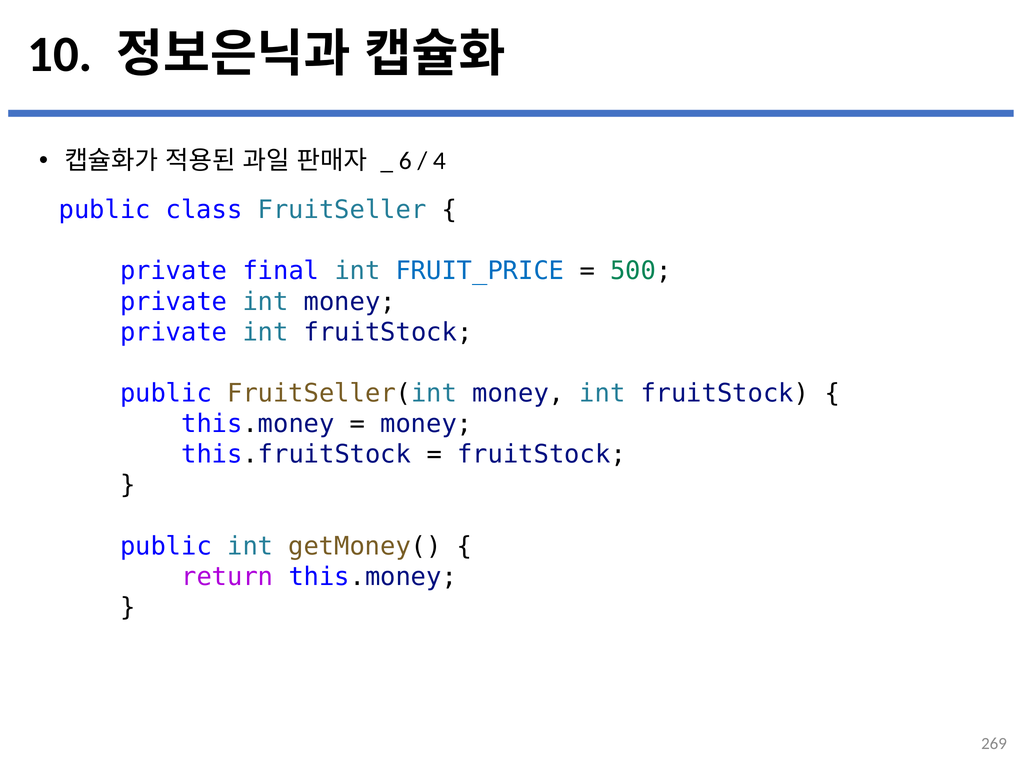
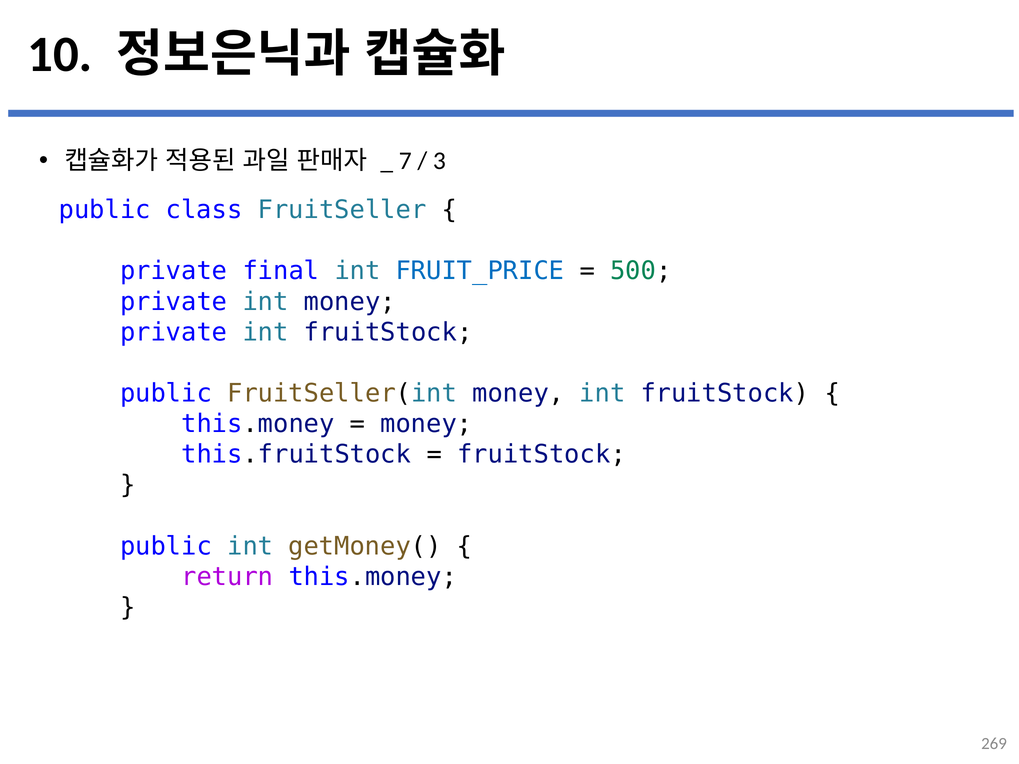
6: 6 -> 7
4: 4 -> 3
